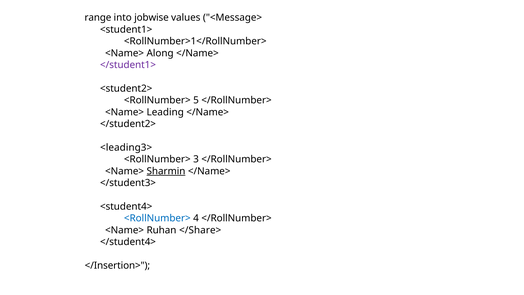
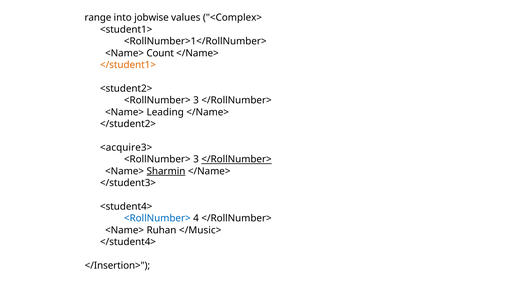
<Message>: <Message> -> <Complex>
Along: Along -> Count
</student1> colour: purple -> orange
5 at (196, 100): 5 -> 3
<leading3>: <leading3> -> <acquire3>
</RollNumber> at (237, 159) underline: none -> present
</Share>: </Share> -> </Music>
